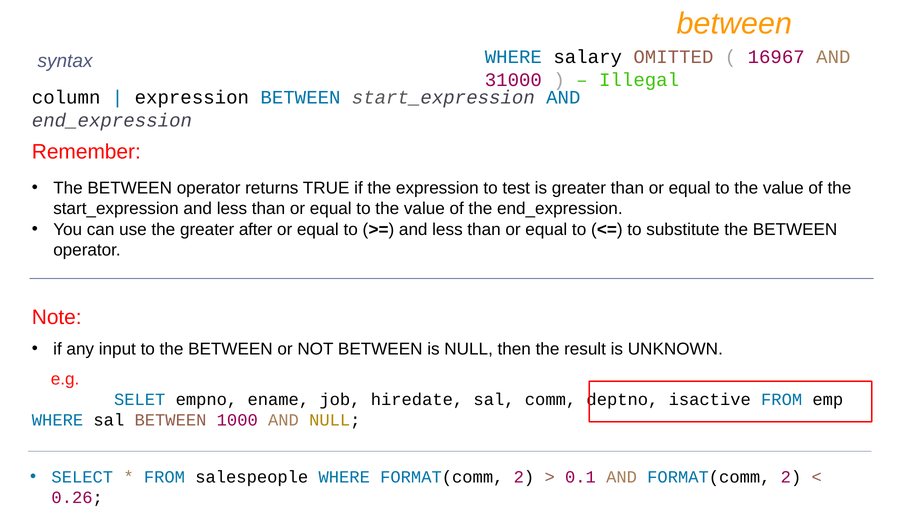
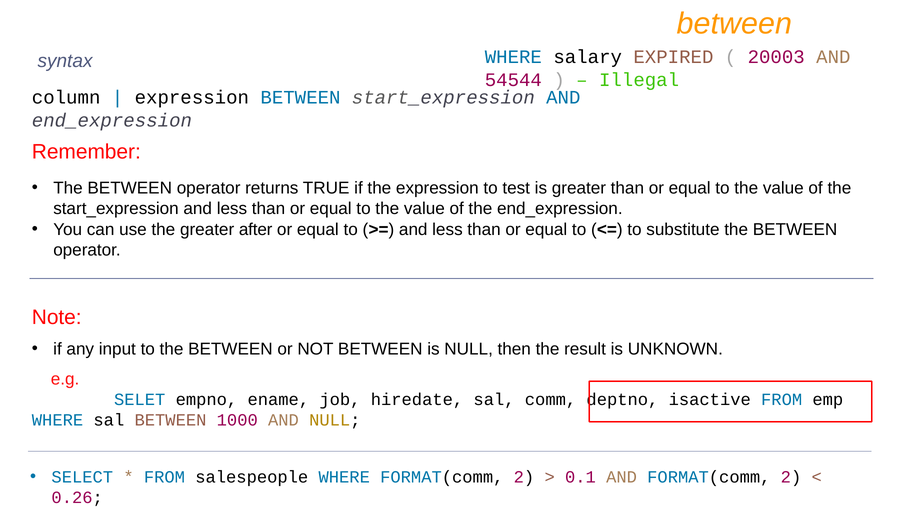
OMITTED: OMITTED -> EXPIRED
16967: 16967 -> 20003
31000: 31000 -> 54544
